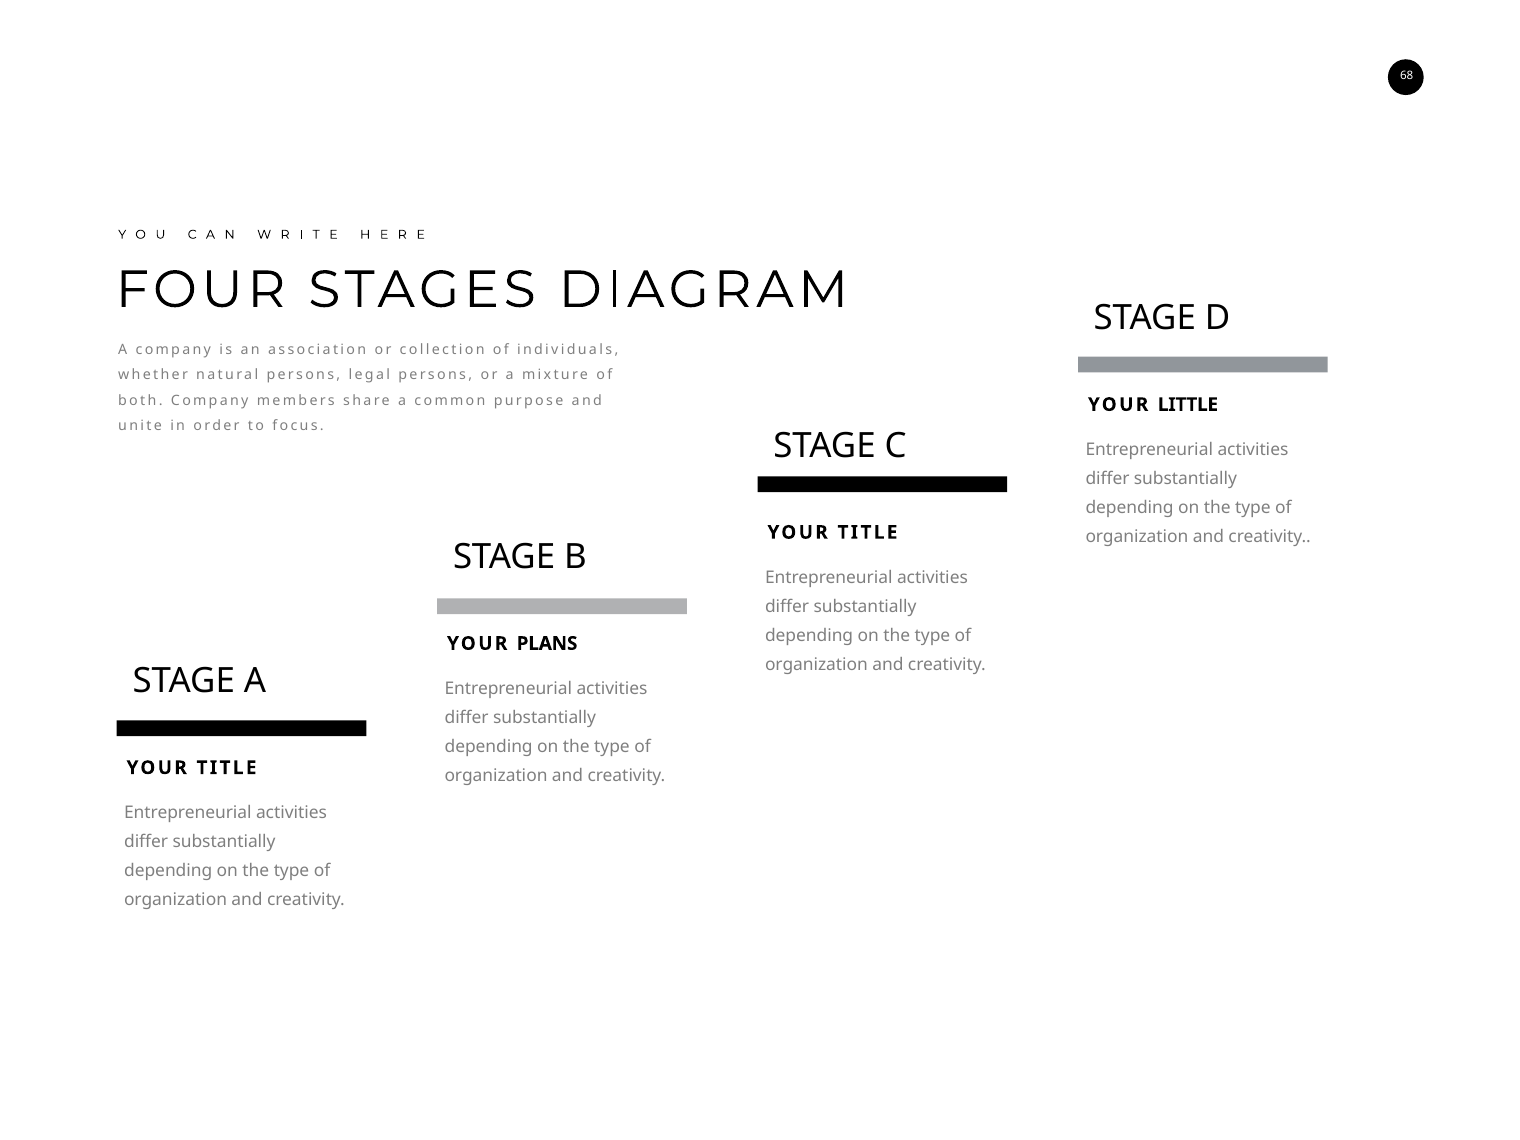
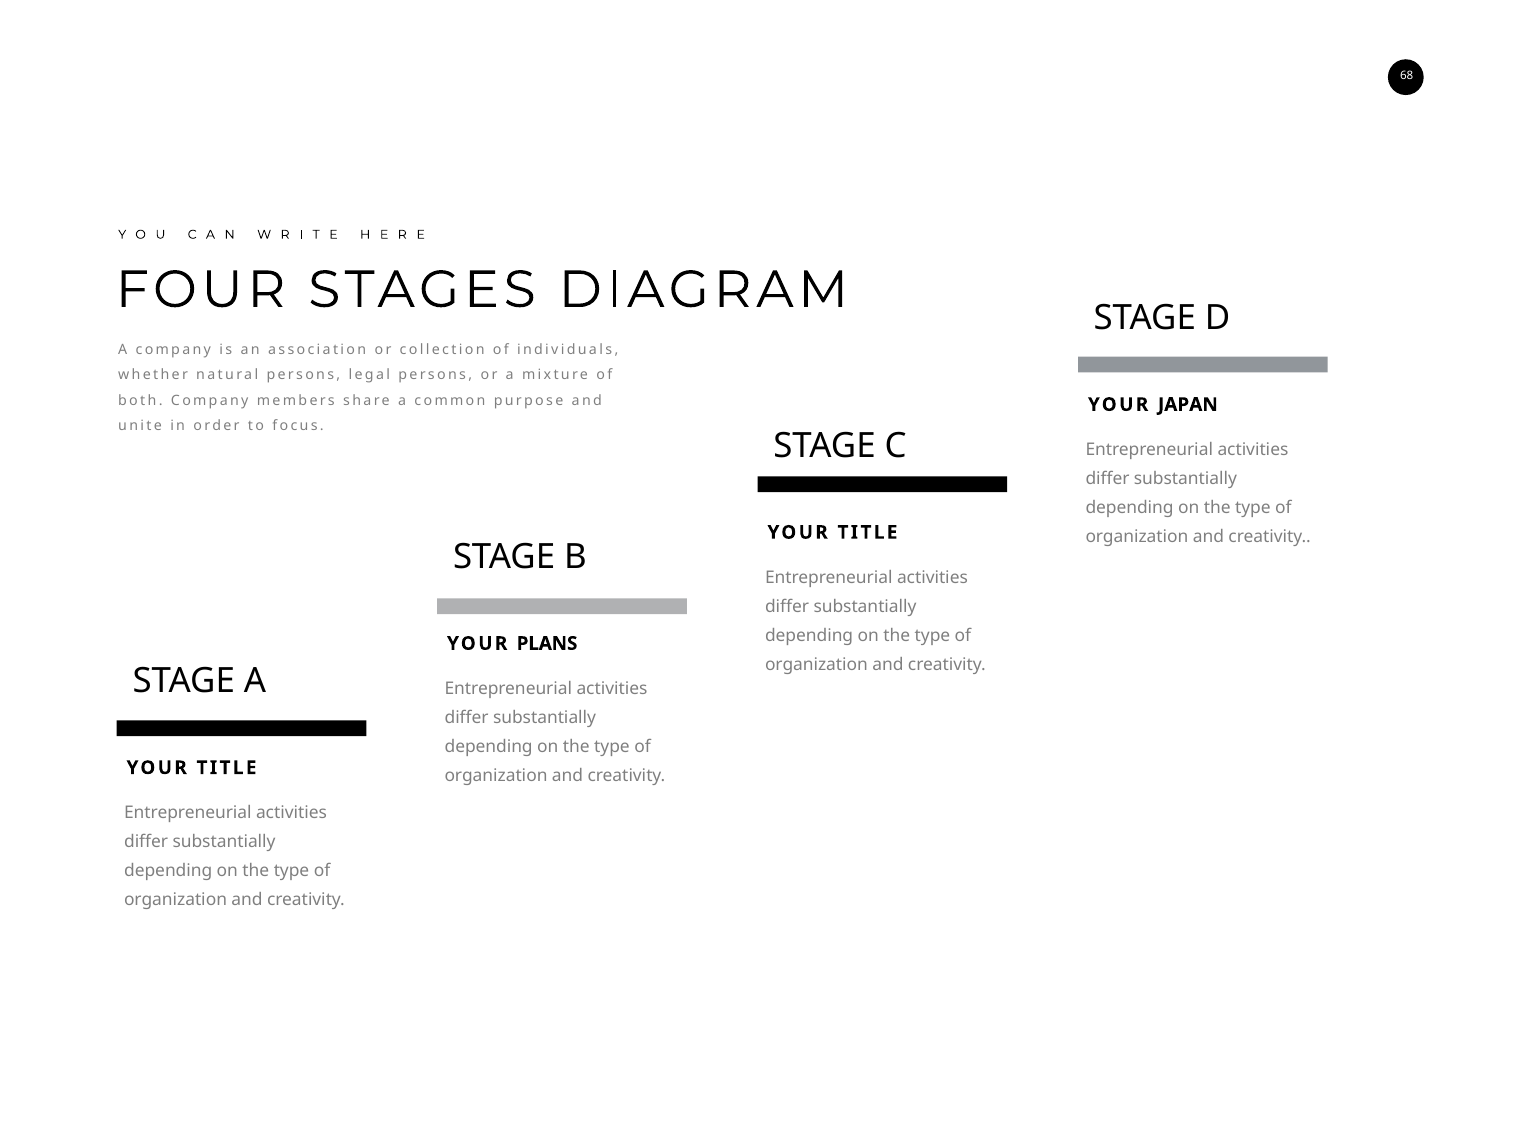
LITTLE: LITTLE -> JAPAN
